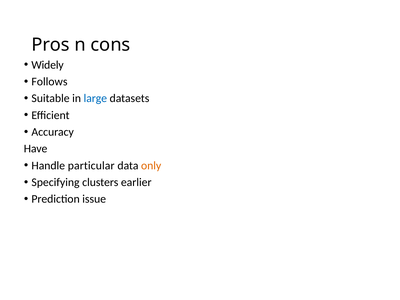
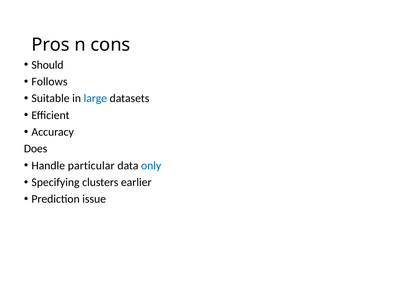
Widely: Widely -> Should
Have: Have -> Does
only colour: orange -> blue
